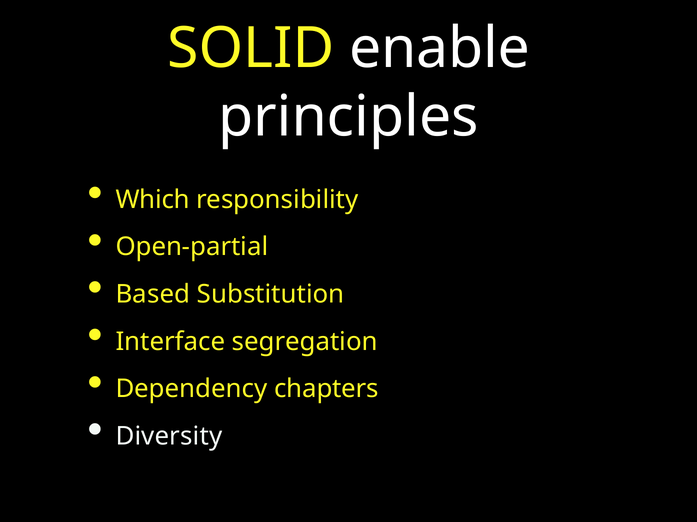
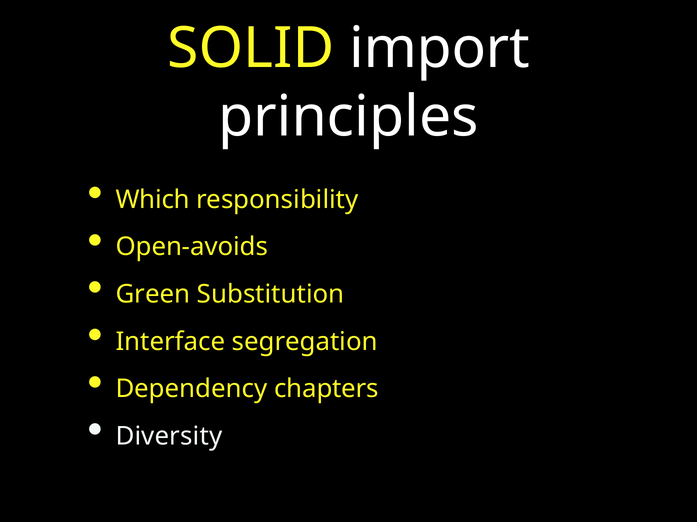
enable: enable -> import
Open-partial: Open-partial -> Open-avoids
Based: Based -> Green
